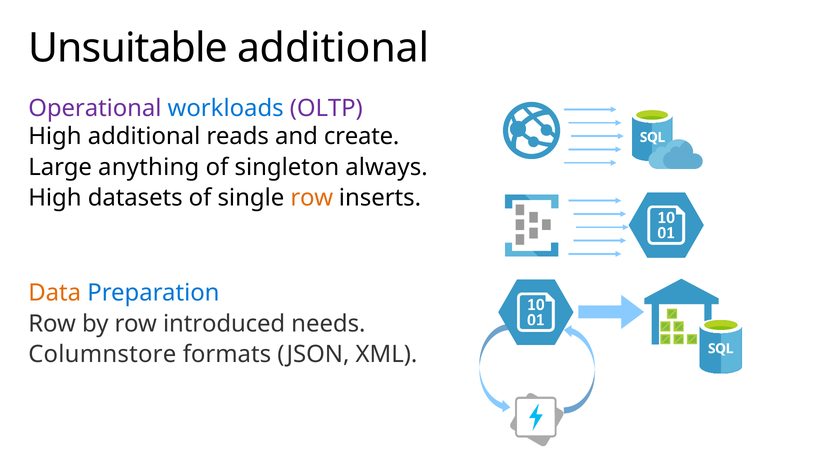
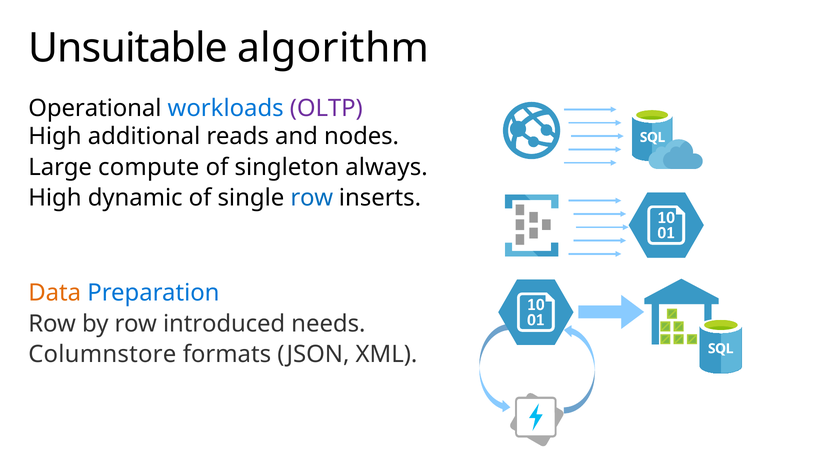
Unsuitable additional: additional -> algorithm
Operational colour: purple -> black
create: create -> nodes
anything: anything -> compute
datasets: datasets -> dynamic
row at (312, 198) colour: orange -> blue
